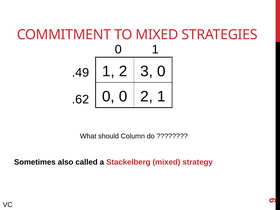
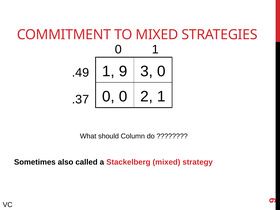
1 2: 2 -> 9
.62: .62 -> .37
